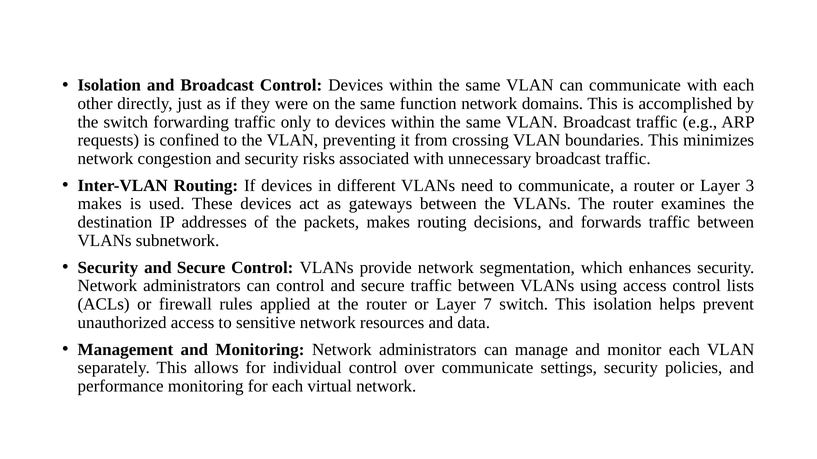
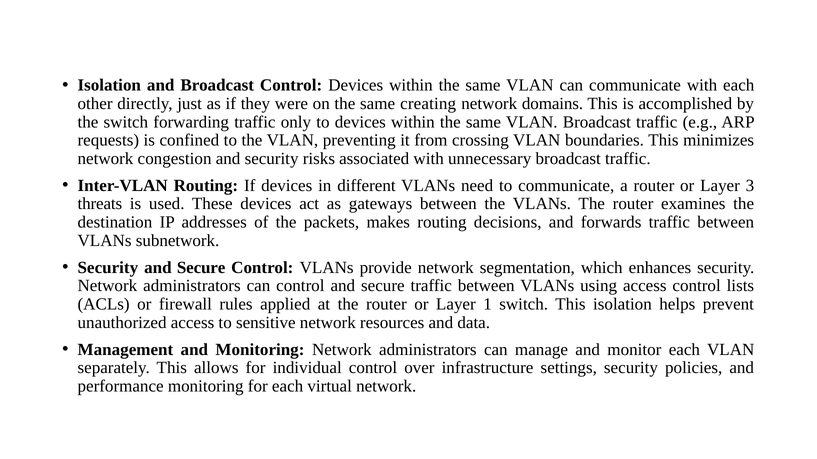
function: function -> creating
makes at (100, 204): makes -> threats
7: 7 -> 1
over communicate: communicate -> infrastructure
